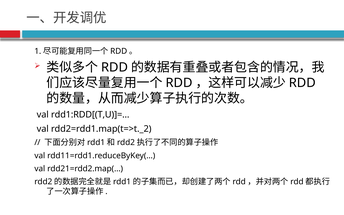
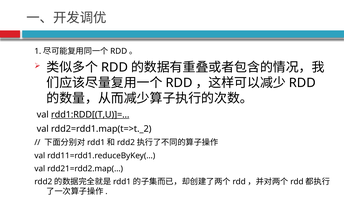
rdd1:RDD[(T,U)]=… underline: none -> present
